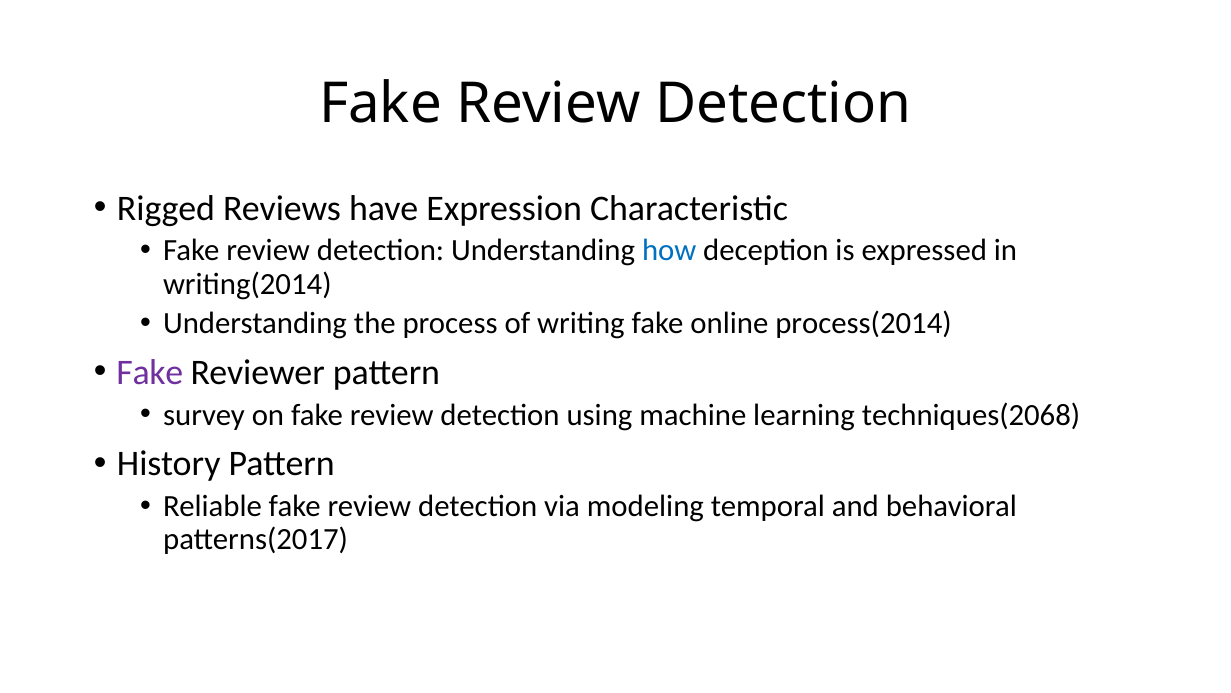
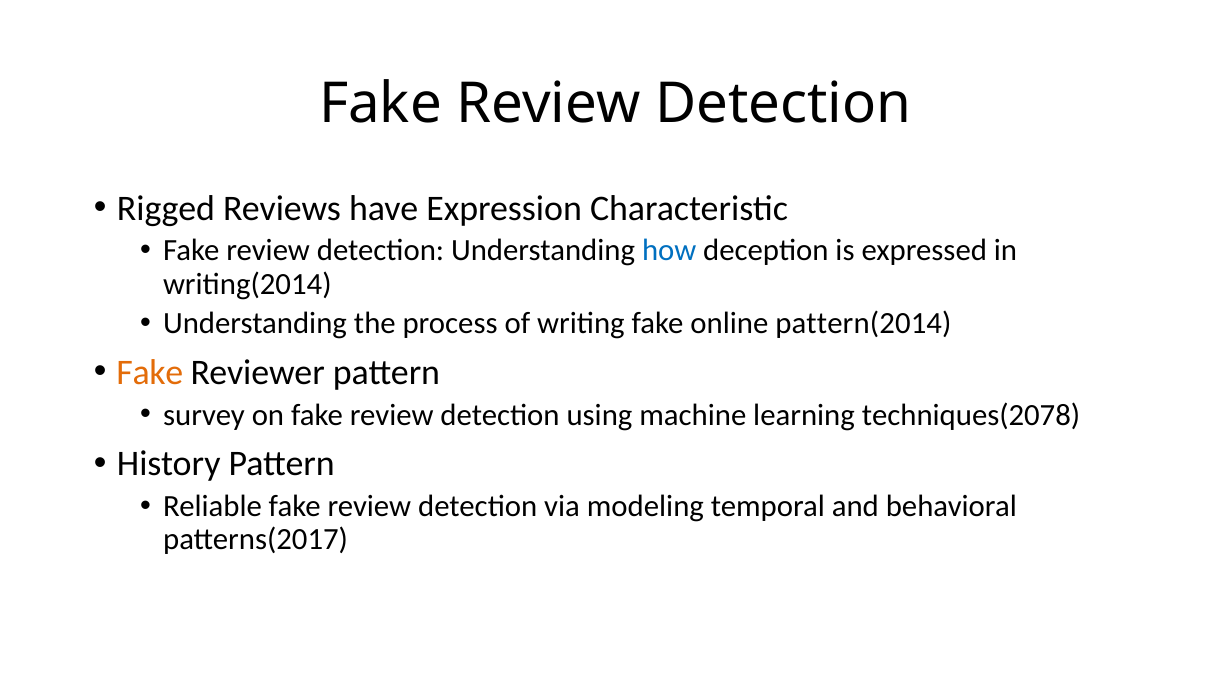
process(2014: process(2014 -> pattern(2014
Fake at (150, 372) colour: purple -> orange
techniques(2068: techniques(2068 -> techniques(2078
